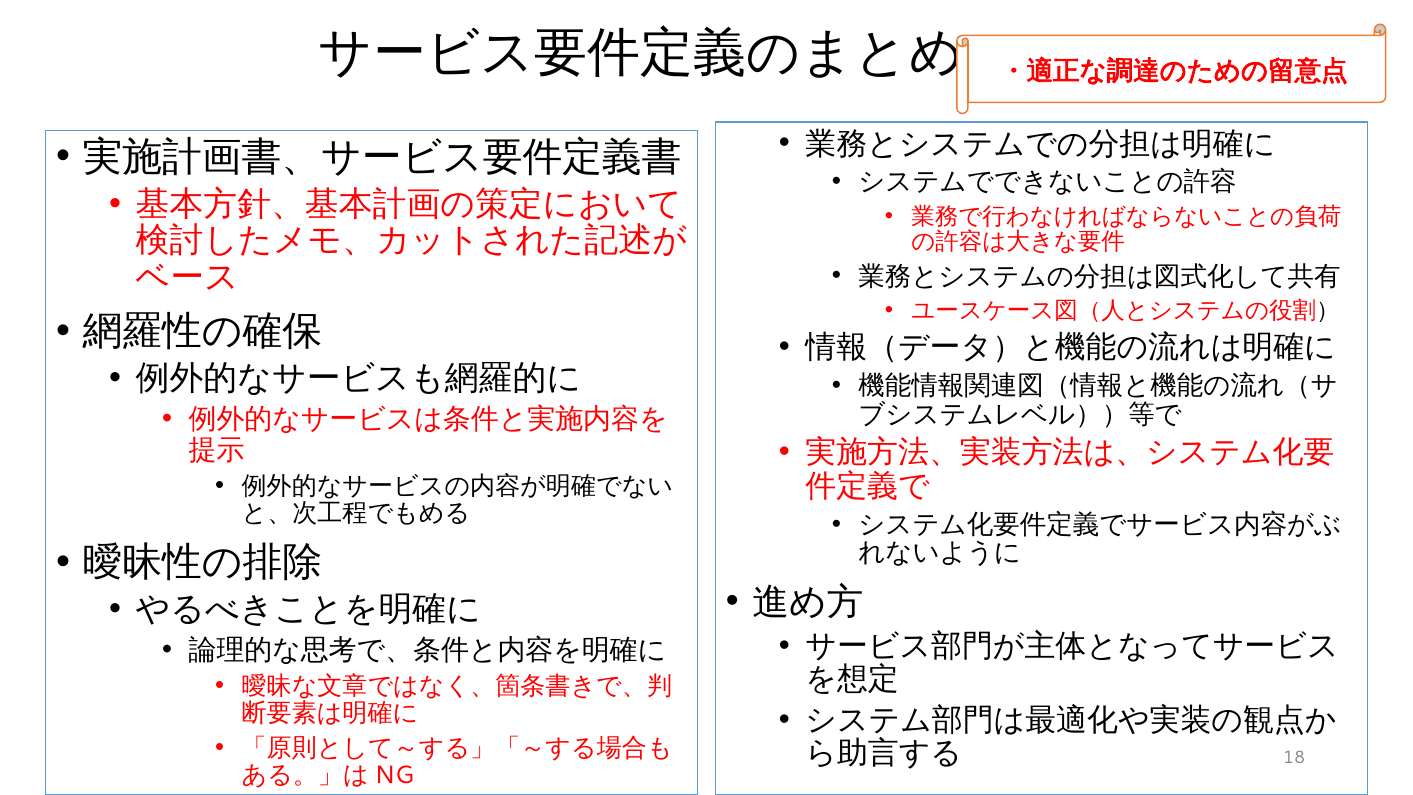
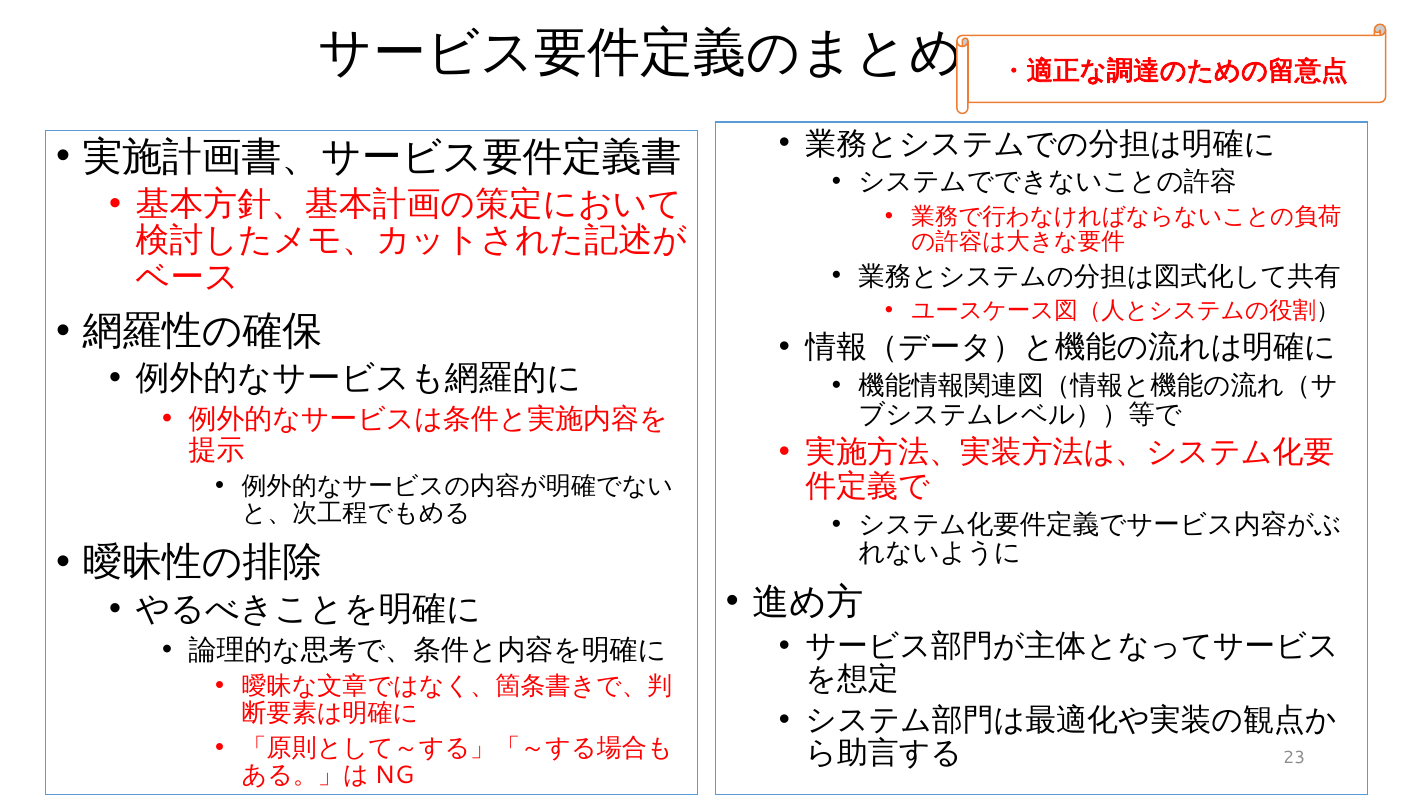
18: 18 -> 23
